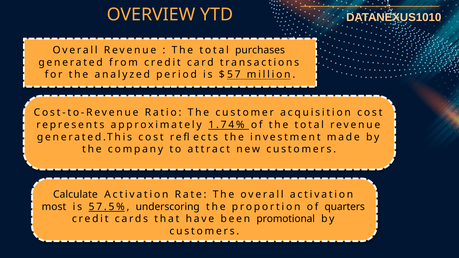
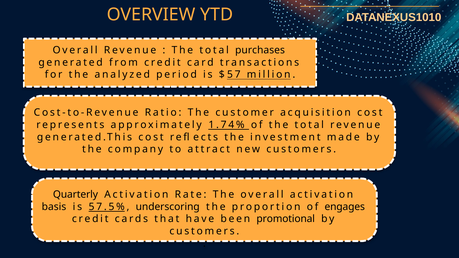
Calculate: Calculate -> Quarterly
most: most -> basis
quarters: quarters -> engages
